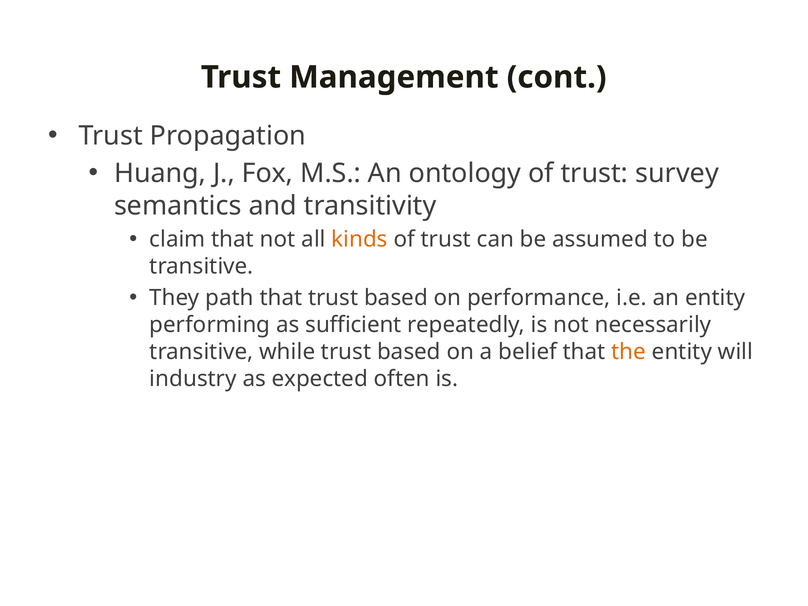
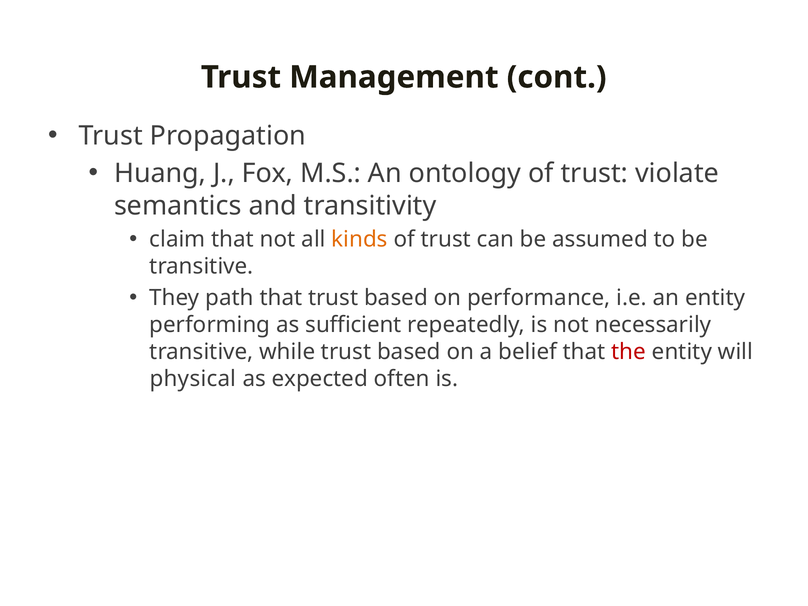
survey: survey -> violate
the colour: orange -> red
industry: industry -> physical
